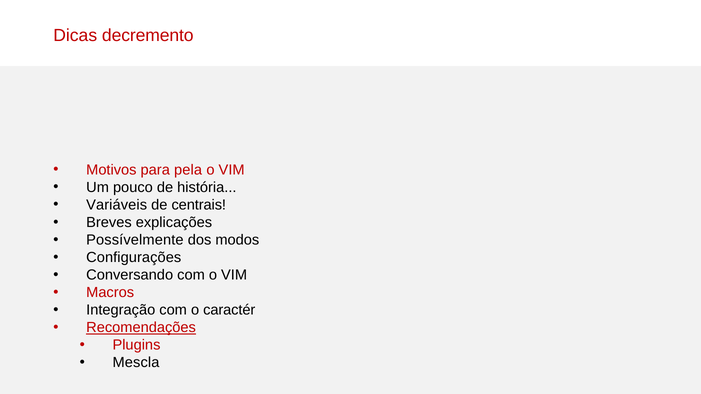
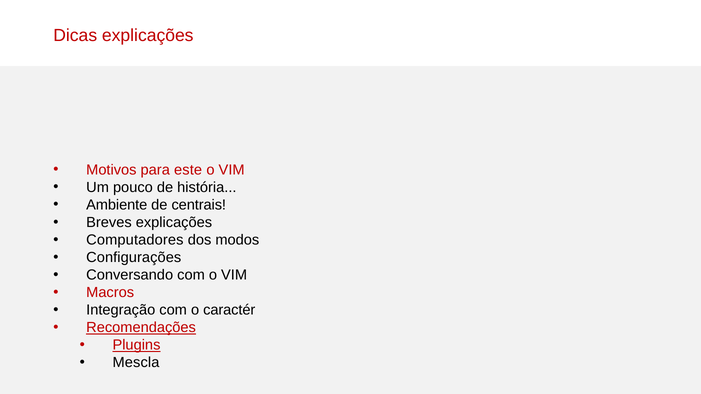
Dicas decremento: decremento -> explicações
pela: pela -> este
Variáveis: Variáveis -> Ambiente
Possívelmente: Possívelmente -> Computadores
Plugins underline: none -> present
